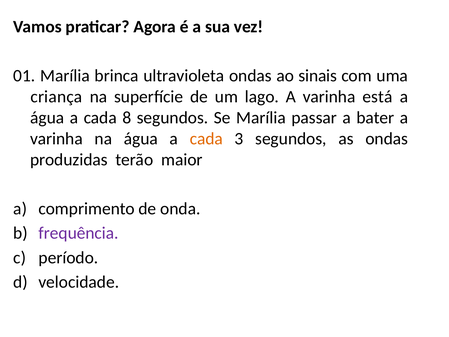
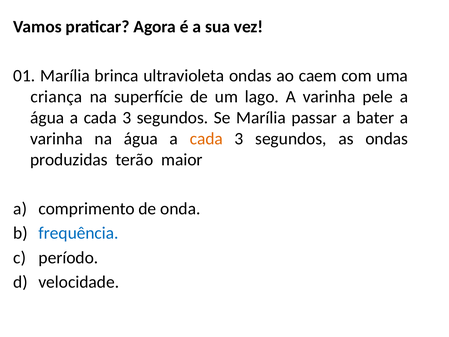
sinais: sinais -> caem
está: está -> pele
8 at (127, 118): 8 -> 3
frequência colour: purple -> blue
